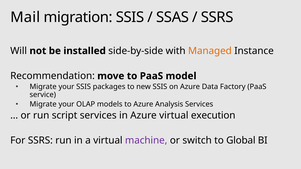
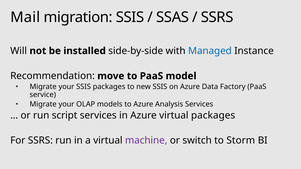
Managed colour: orange -> blue
virtual execution: execution -> packages
Global: Global -> Storm
